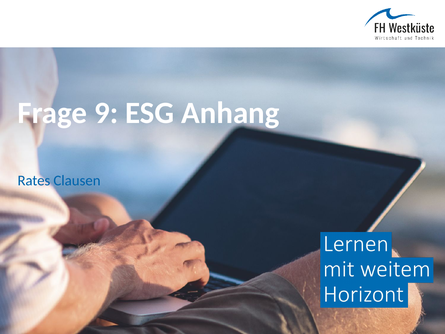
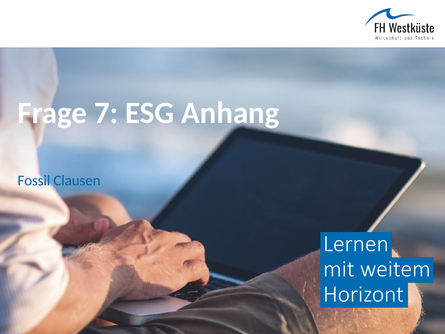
9: 9 -> 7
Rates: Rates -> Fossil
